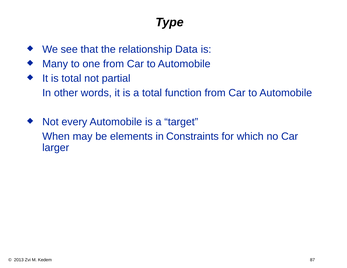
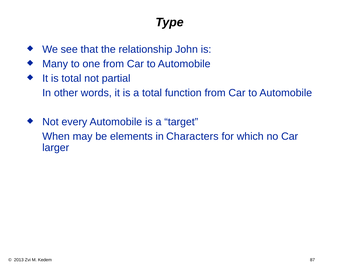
Data: Data -> John
Constraints: Constraints -> Characters
